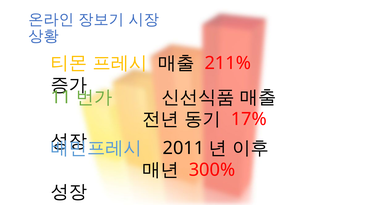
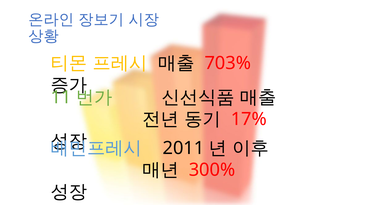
211%: 211% -> 703%
